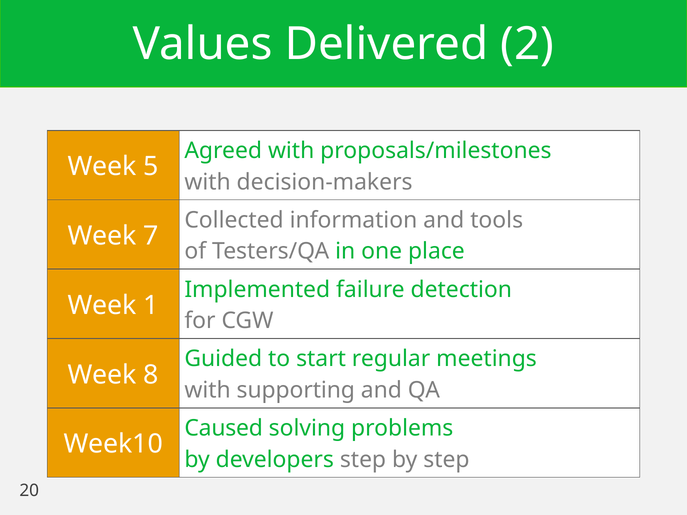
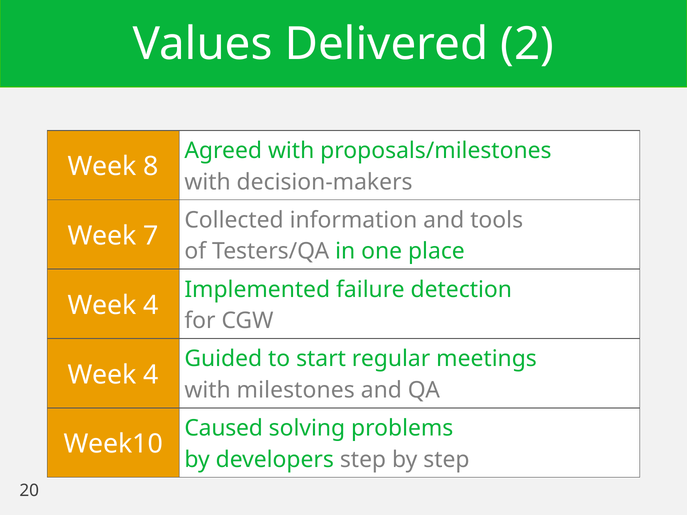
5: 5 -> 8
1 at (151, 306): 1 -> 4
8 at (151, 375): 8 -> 4
supporting: supporting -> milestones
